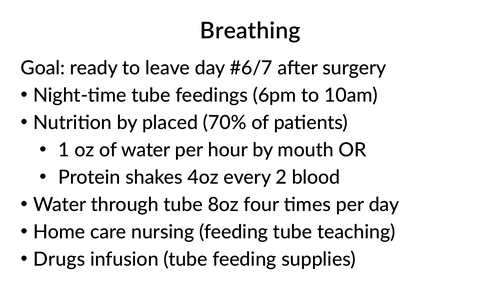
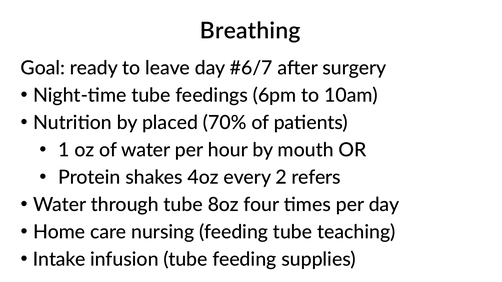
blood: blood -> refers
Drugs: Drugs -> Intake
